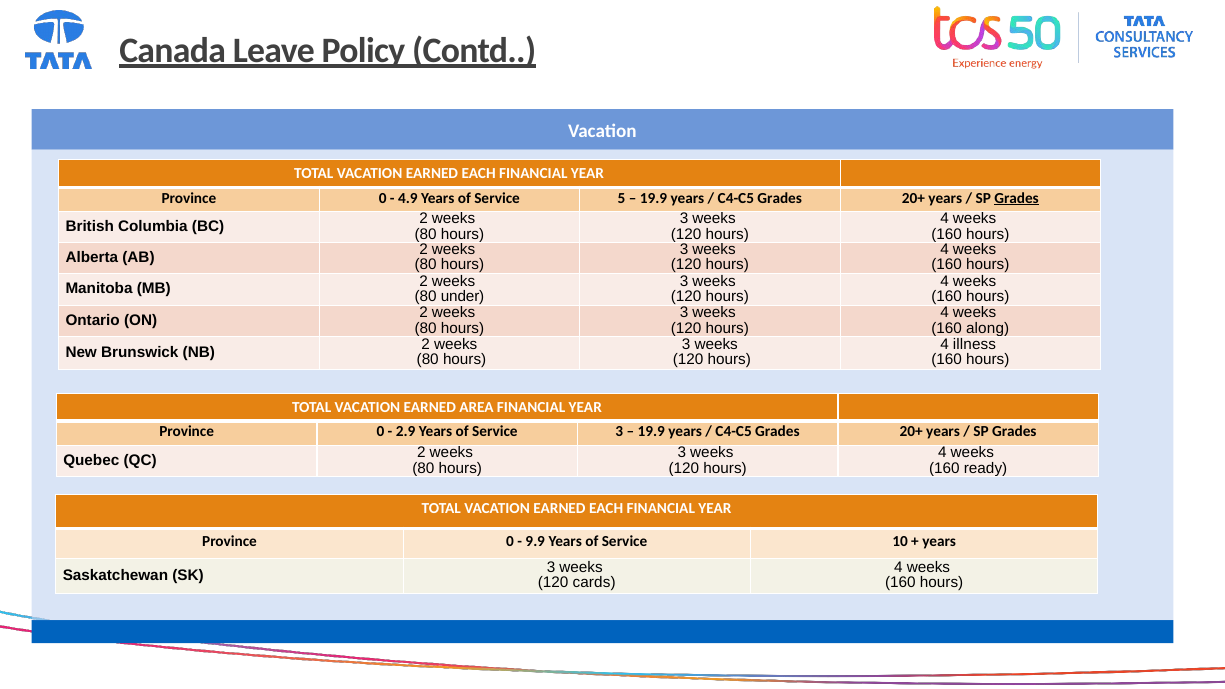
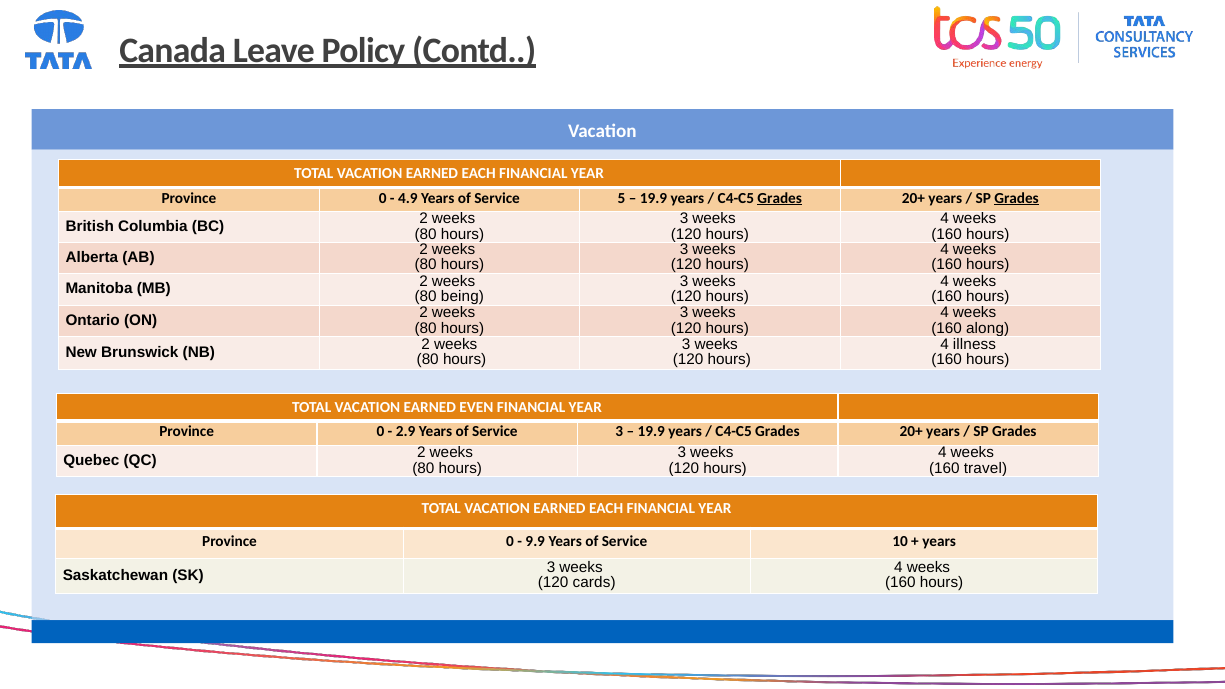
Grades at (780, 198) underline: none -> present
under: under -> being
AREA: AREA -> EVEN
ready: ready -> travel
